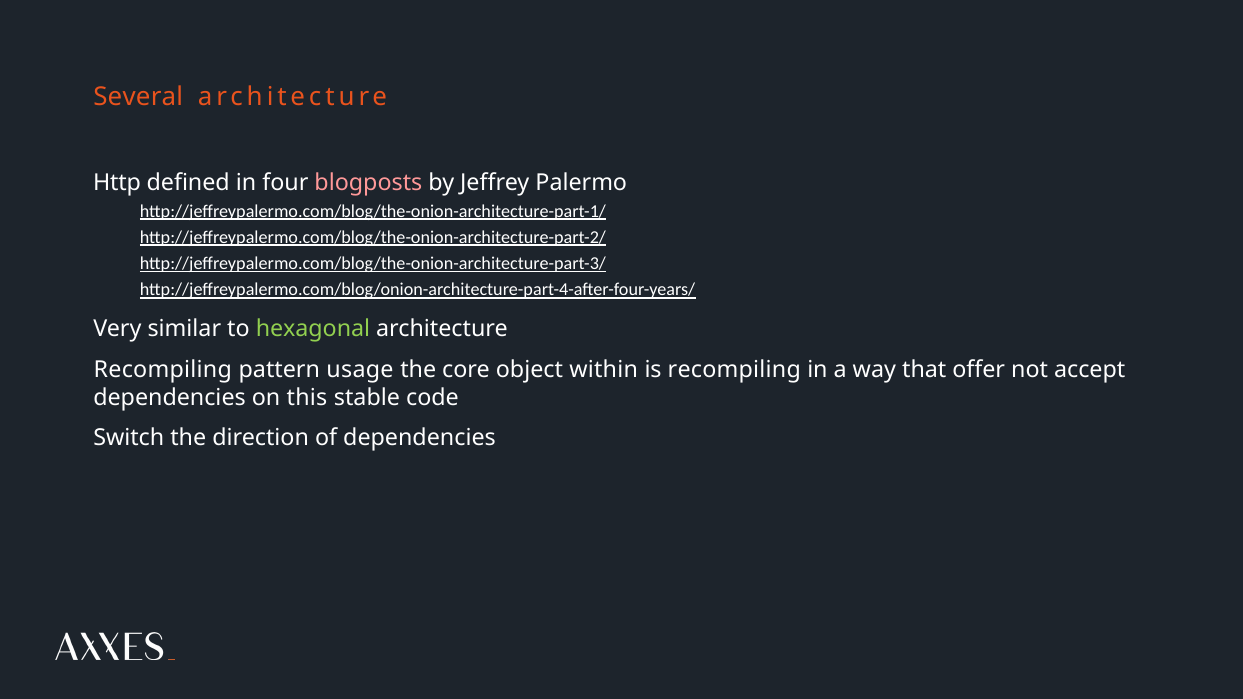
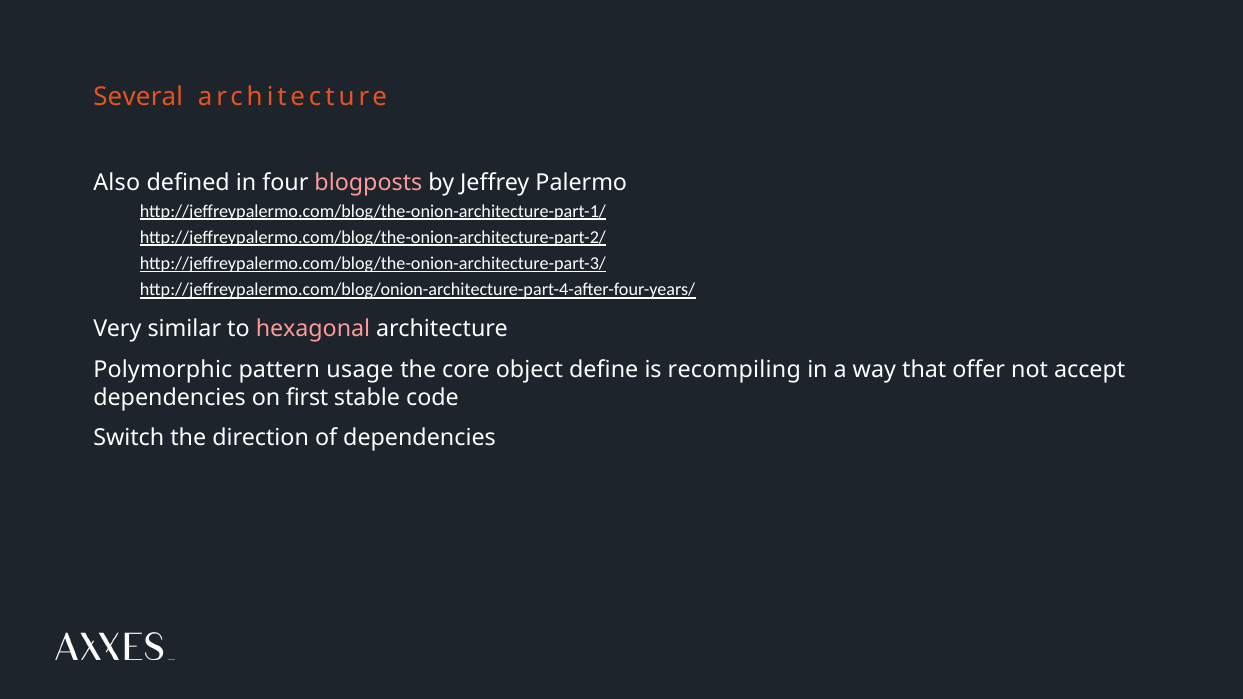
Http: Http -> Also
hexagonal colour: light green -> pink
Recompiling at (163, 370): Recompiling -> Polymorphic
within: within -> define
this: this -> first
